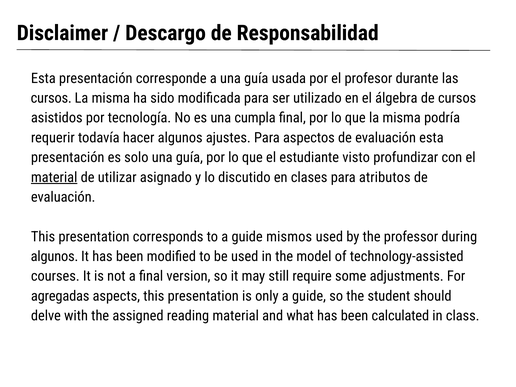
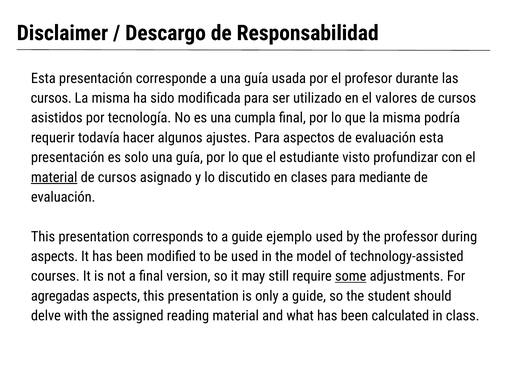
álgebra: álgebra -> valores
utilizar at (117, 177): utilizar -> cursos
atributos: atributos -> mediante
mismos: mismos -> ejemplo
algunos at (54, 256): algunos -> aspects
some underline: none -> present
